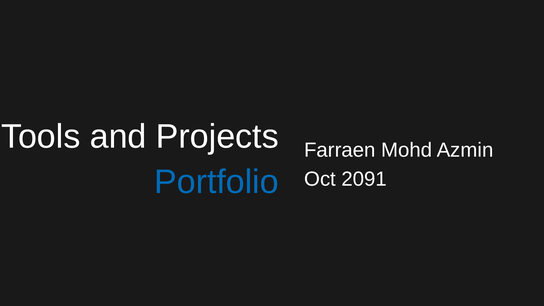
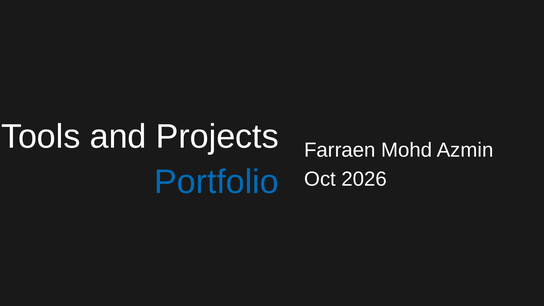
2091: 2091 -> 2026
